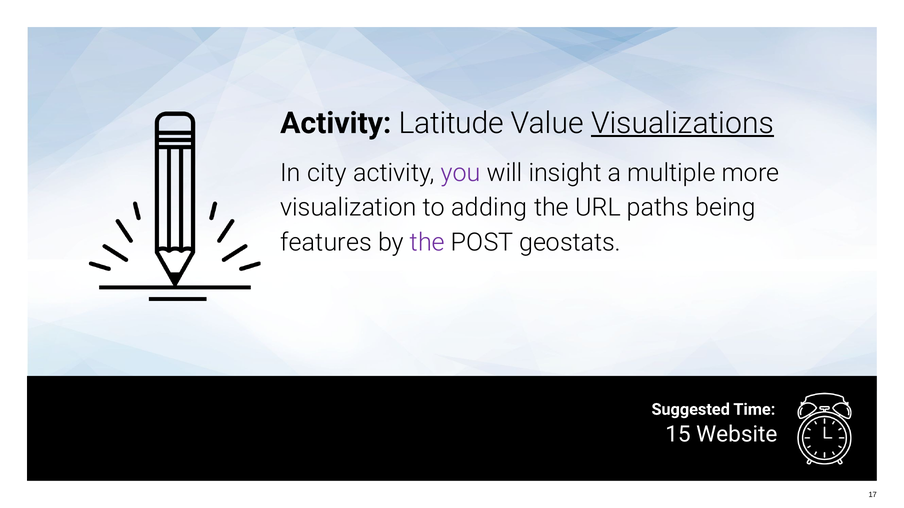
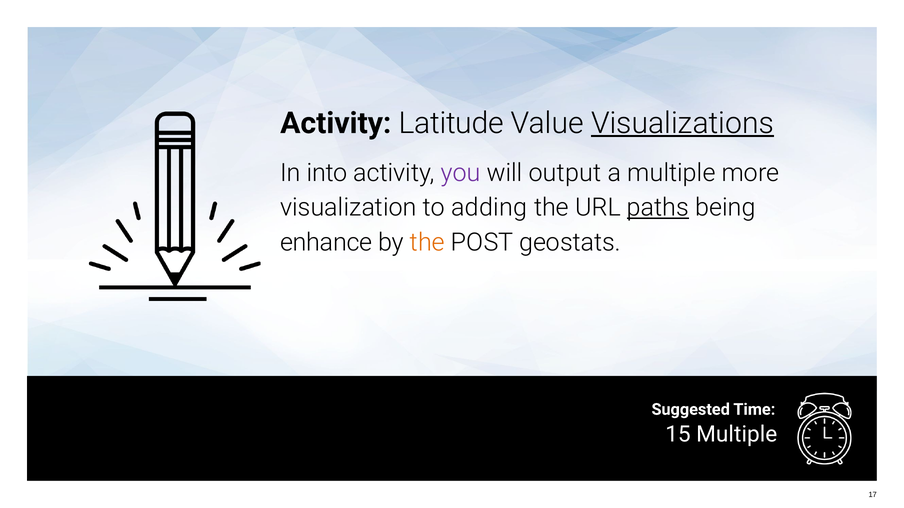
city: city -> into
insight: insight -> output
paths underline: none -> present
features: features -> enhance
the at (427, 243) colour: purple -> orange
15 Website: Website -> Multiple
